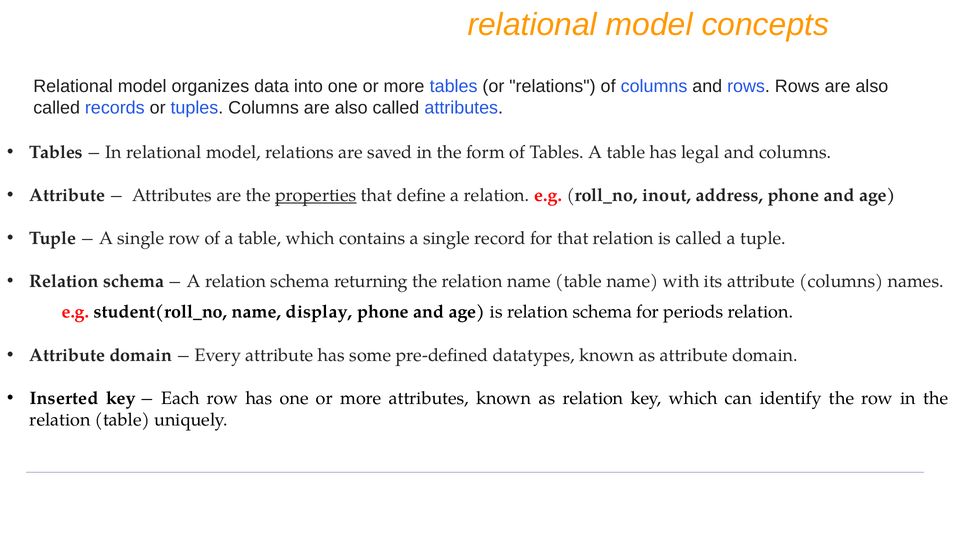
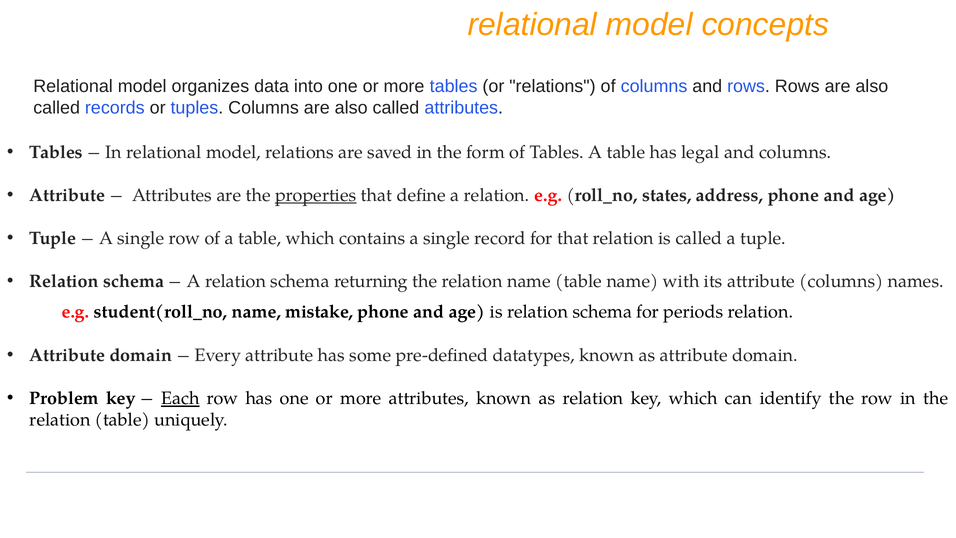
inout: inout -> states
display: display -> mistake
Inserted: Inserted -> Problem
Each underline: none -> present
